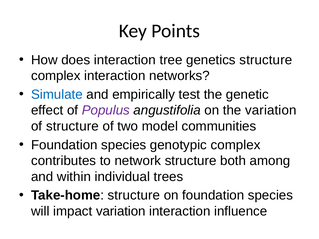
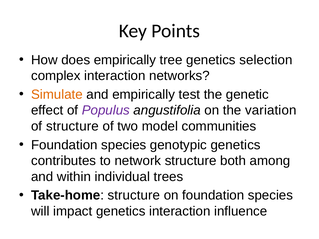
does interaction: interaction -> empirically
genetics structure: structure -> selection
Simulate colour: blue -> orange
genotypic complex: complex -> genetics
impact variation: variation -> genetics
